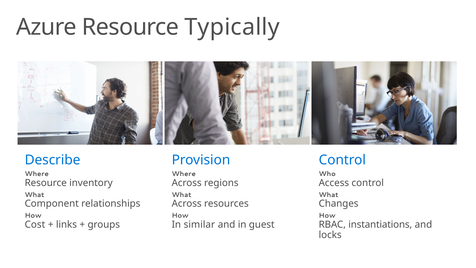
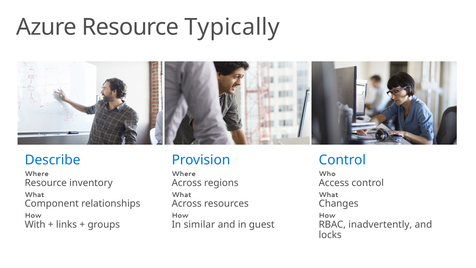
Cost: Cost -> With
instantiations: instantiations -> inadvertently
